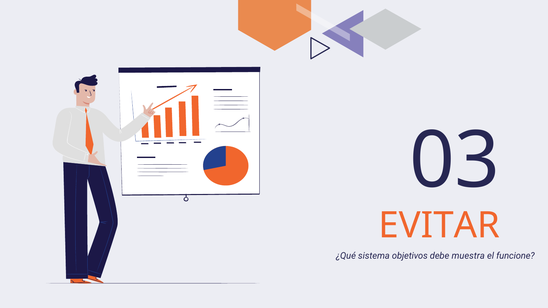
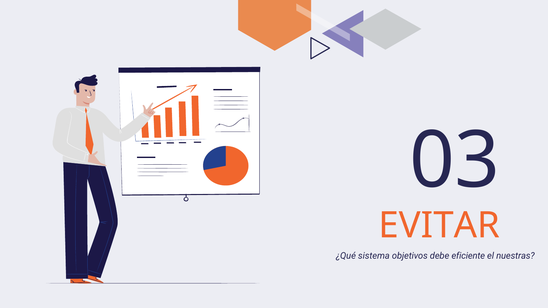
muestra: muestra -> eficiente
funcione: funcione -> nuestras
